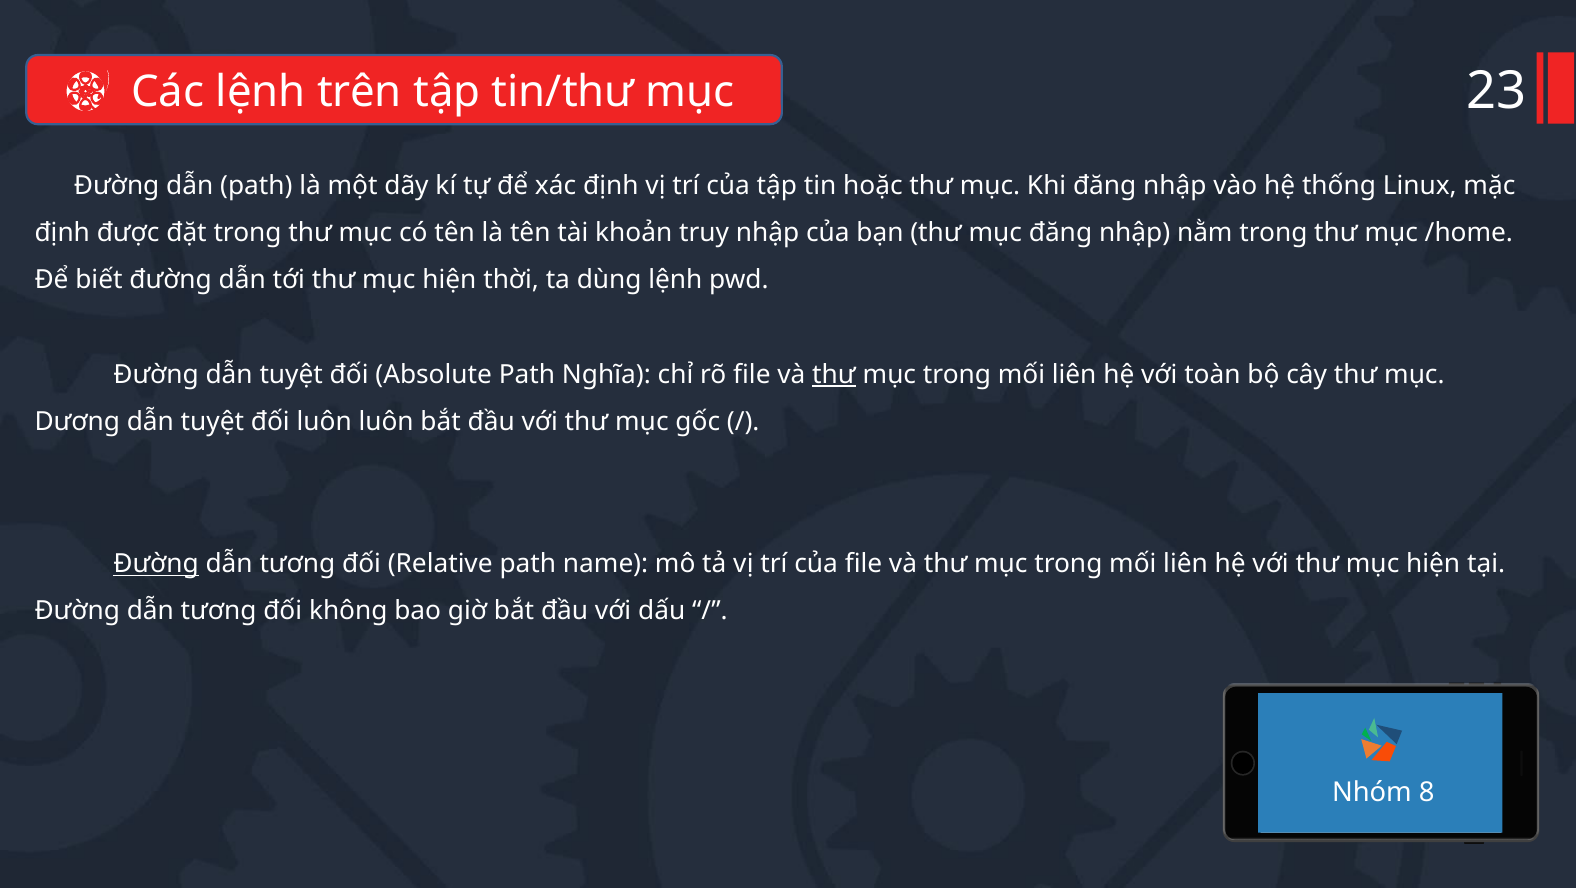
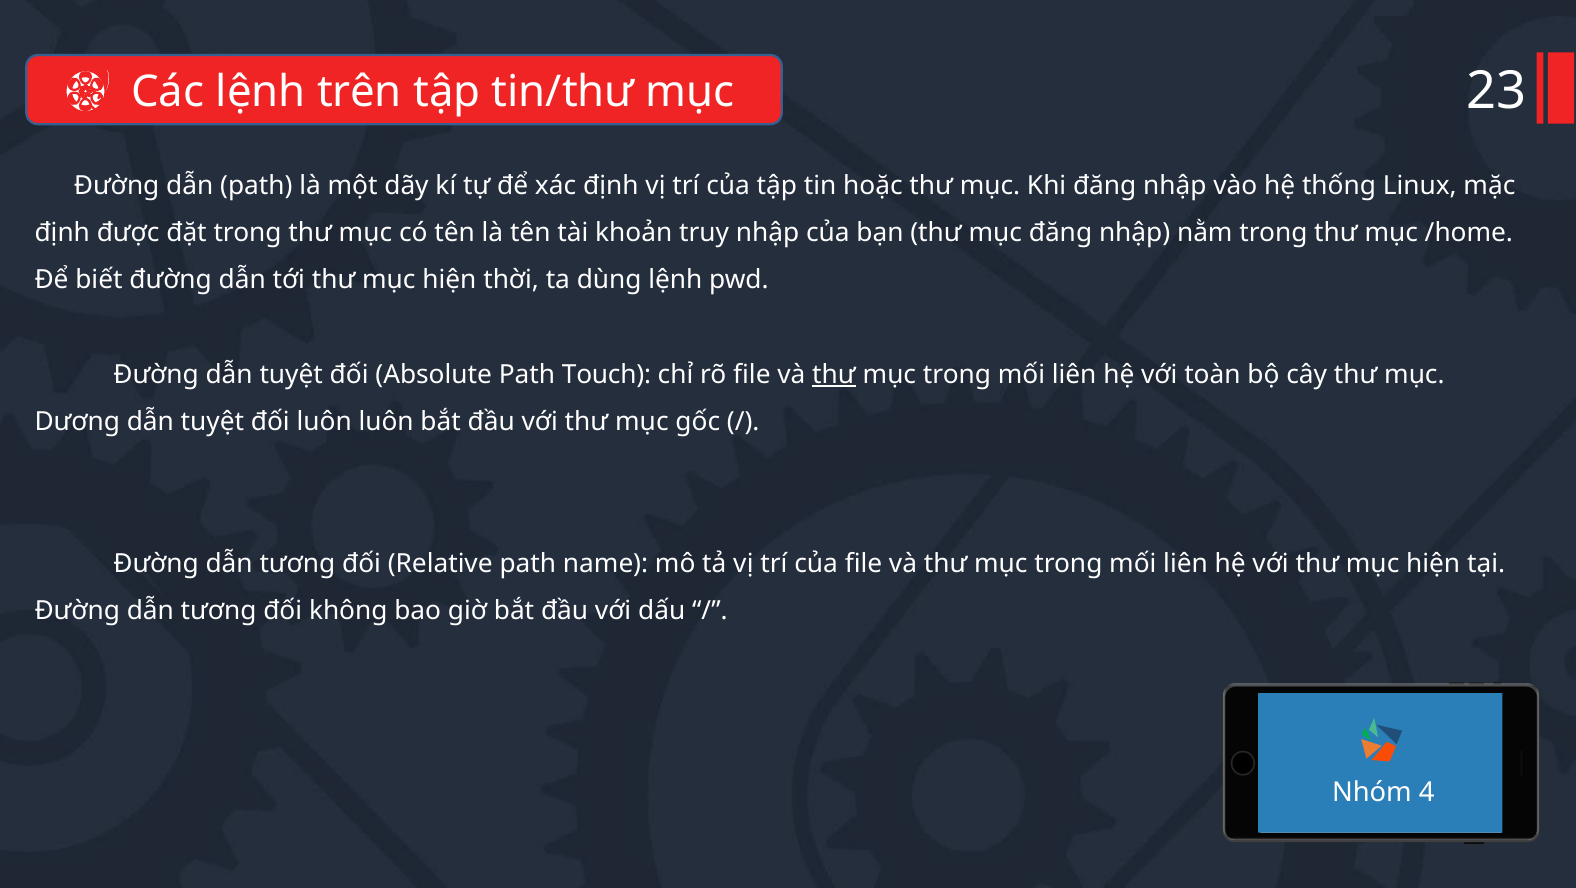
Nghĩa: Nghĩa -> Touch
Đường at (156, 564) underline: present -> none
8: 8 -> 4
